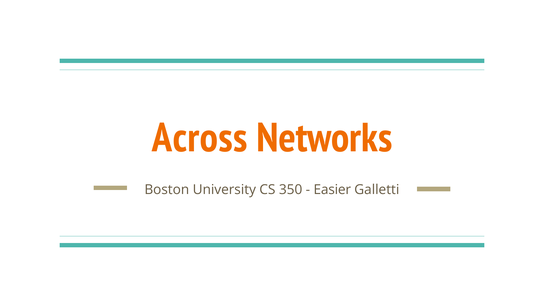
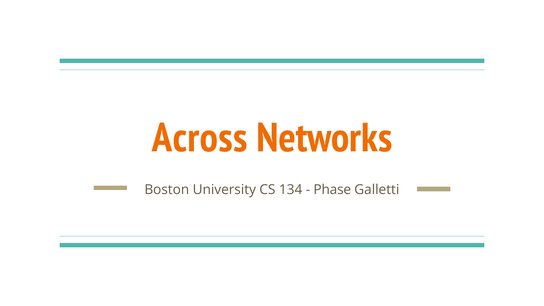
350: 350 -> 134
Easier: Easier -> Phase
